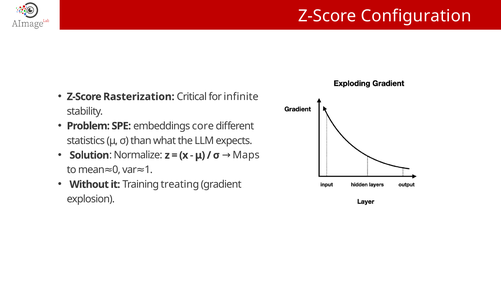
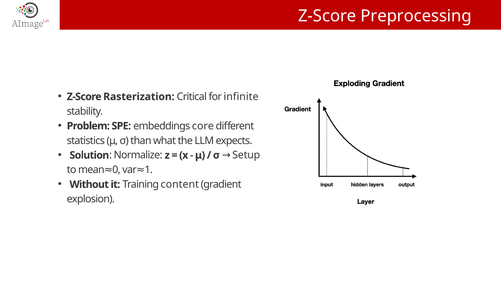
Configuration: Configuration -> Preprocessing
Maps: Maps -> Setup
treating: treating -> content
